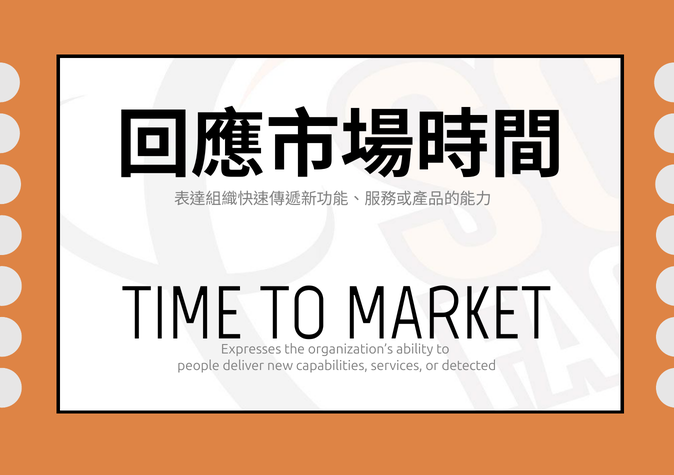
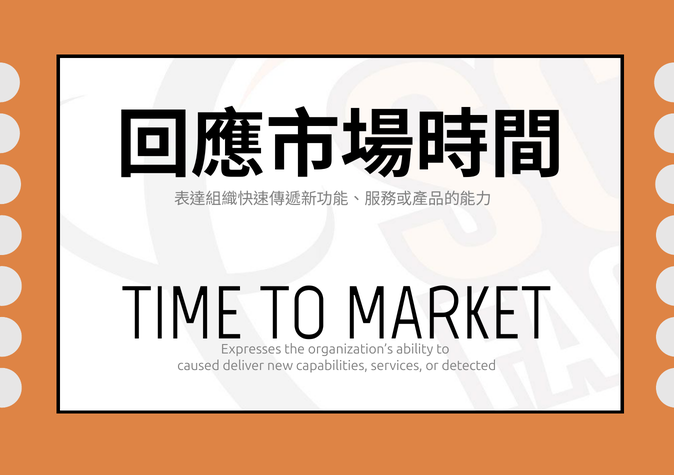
people: people -> caused
